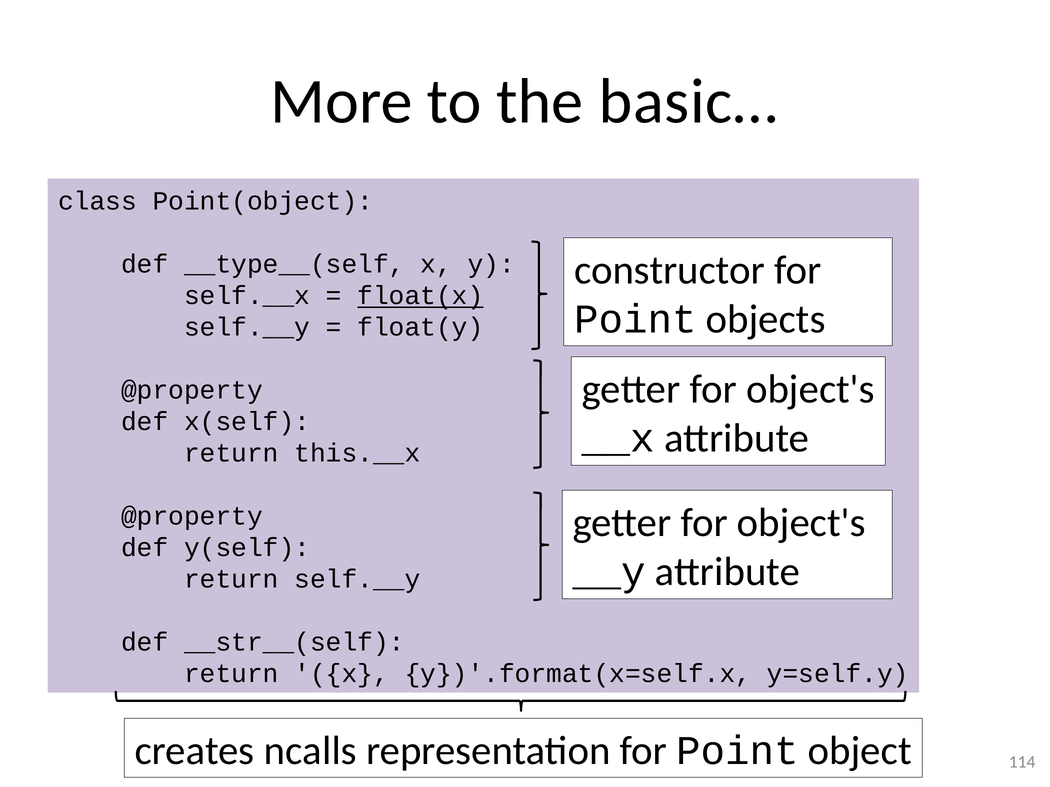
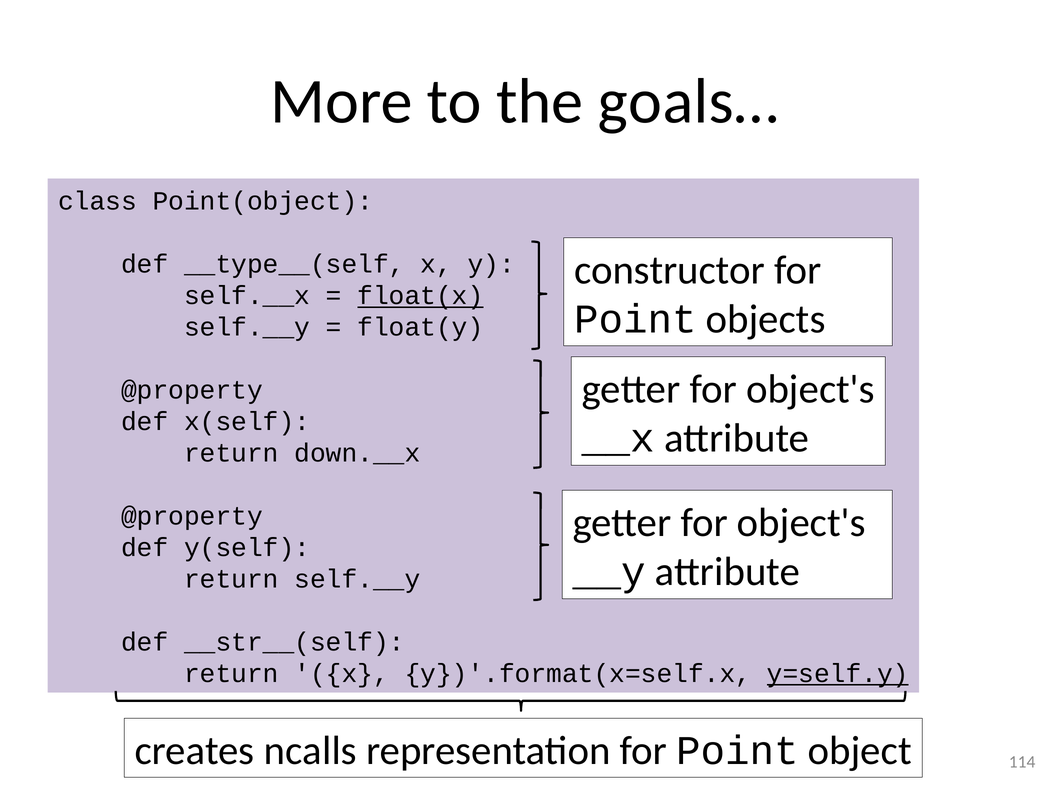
basic…: basic… -> goals…
this.__x: this.__x -> down.__x
y=self.y underline: none -> present
